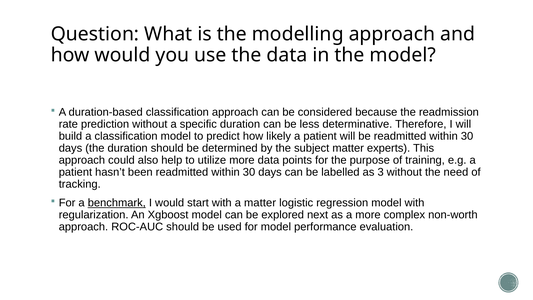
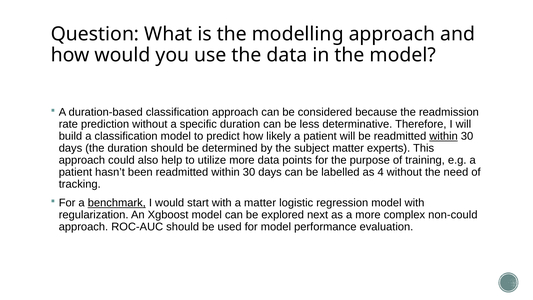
within at (444, 136) underline: none -> present
3: 3 -> 4
non-worth: non-worth -> non-could
